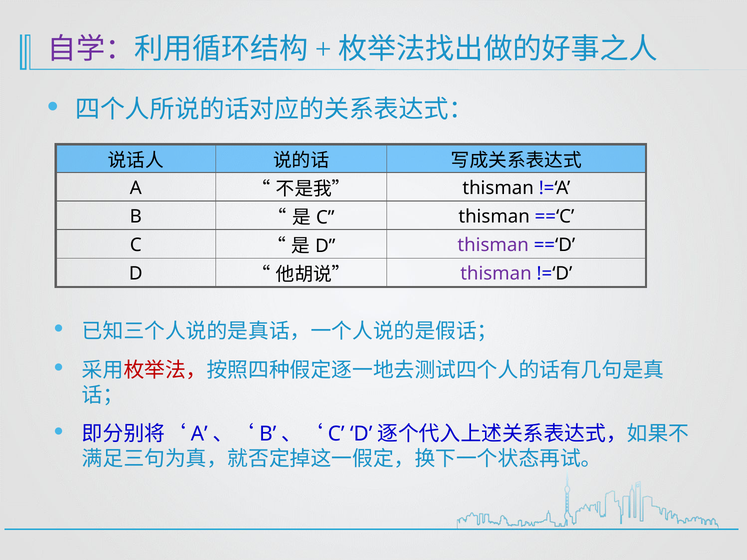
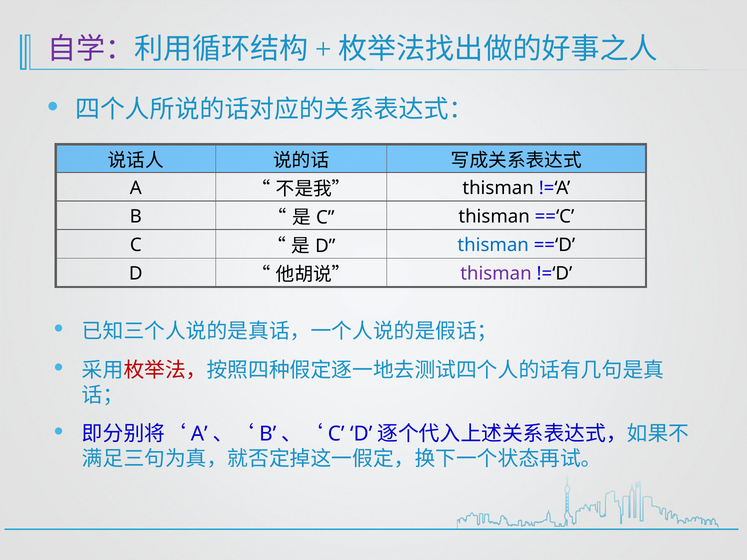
thisman at (493, 245) colour: purple -> blue
